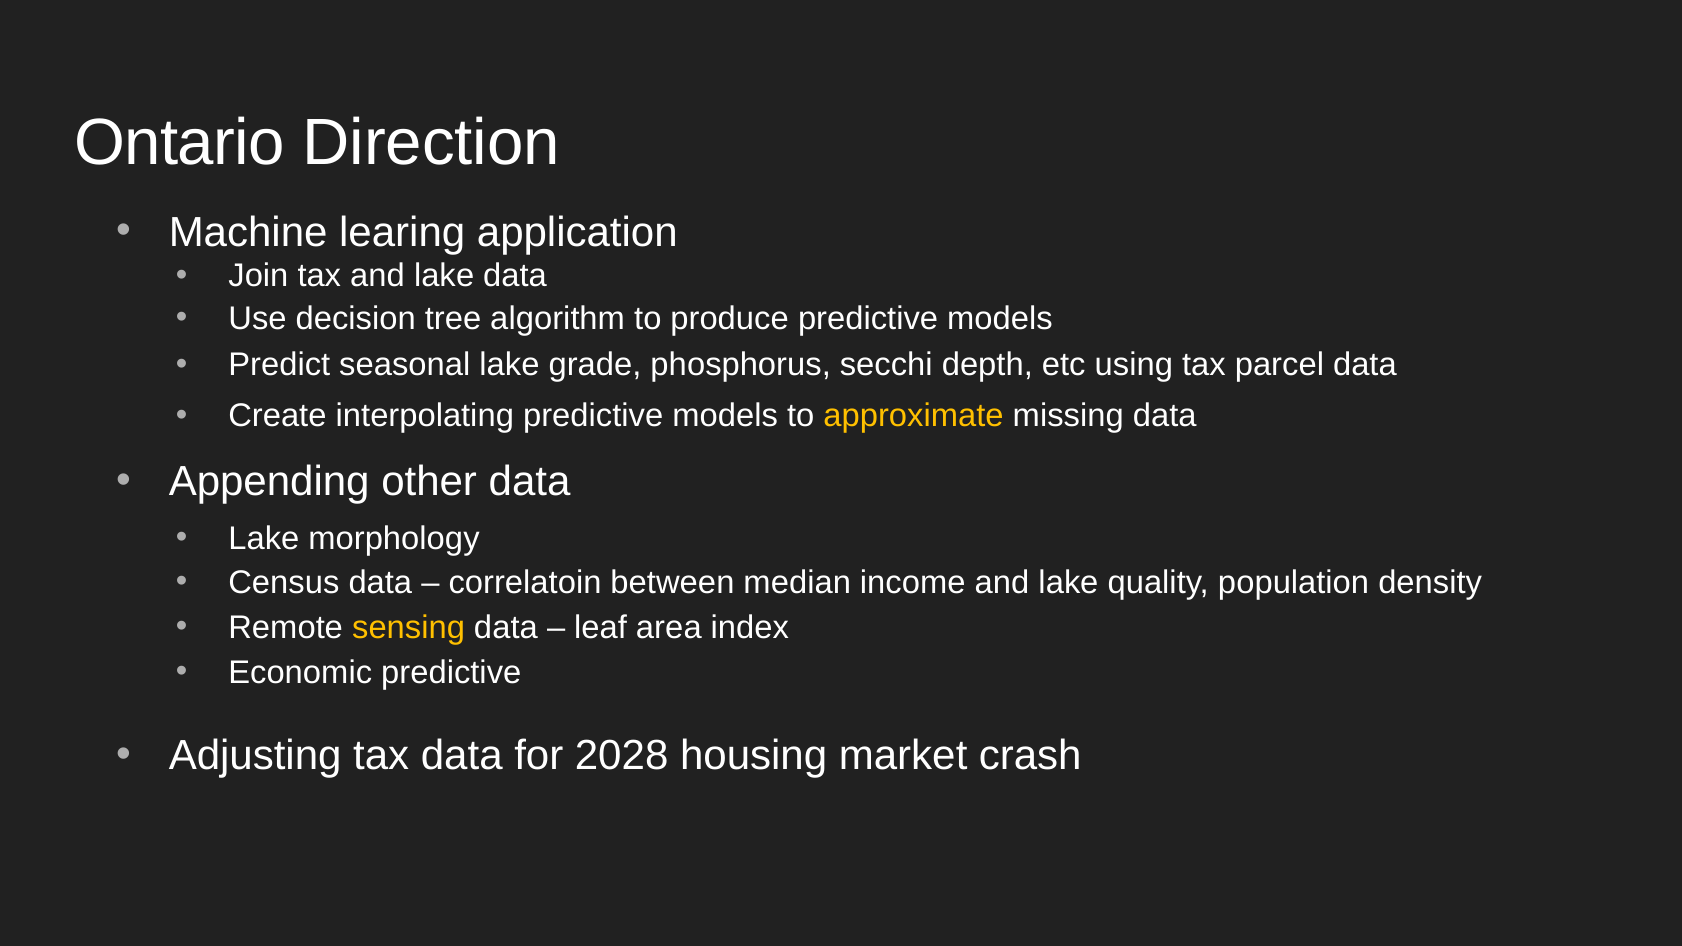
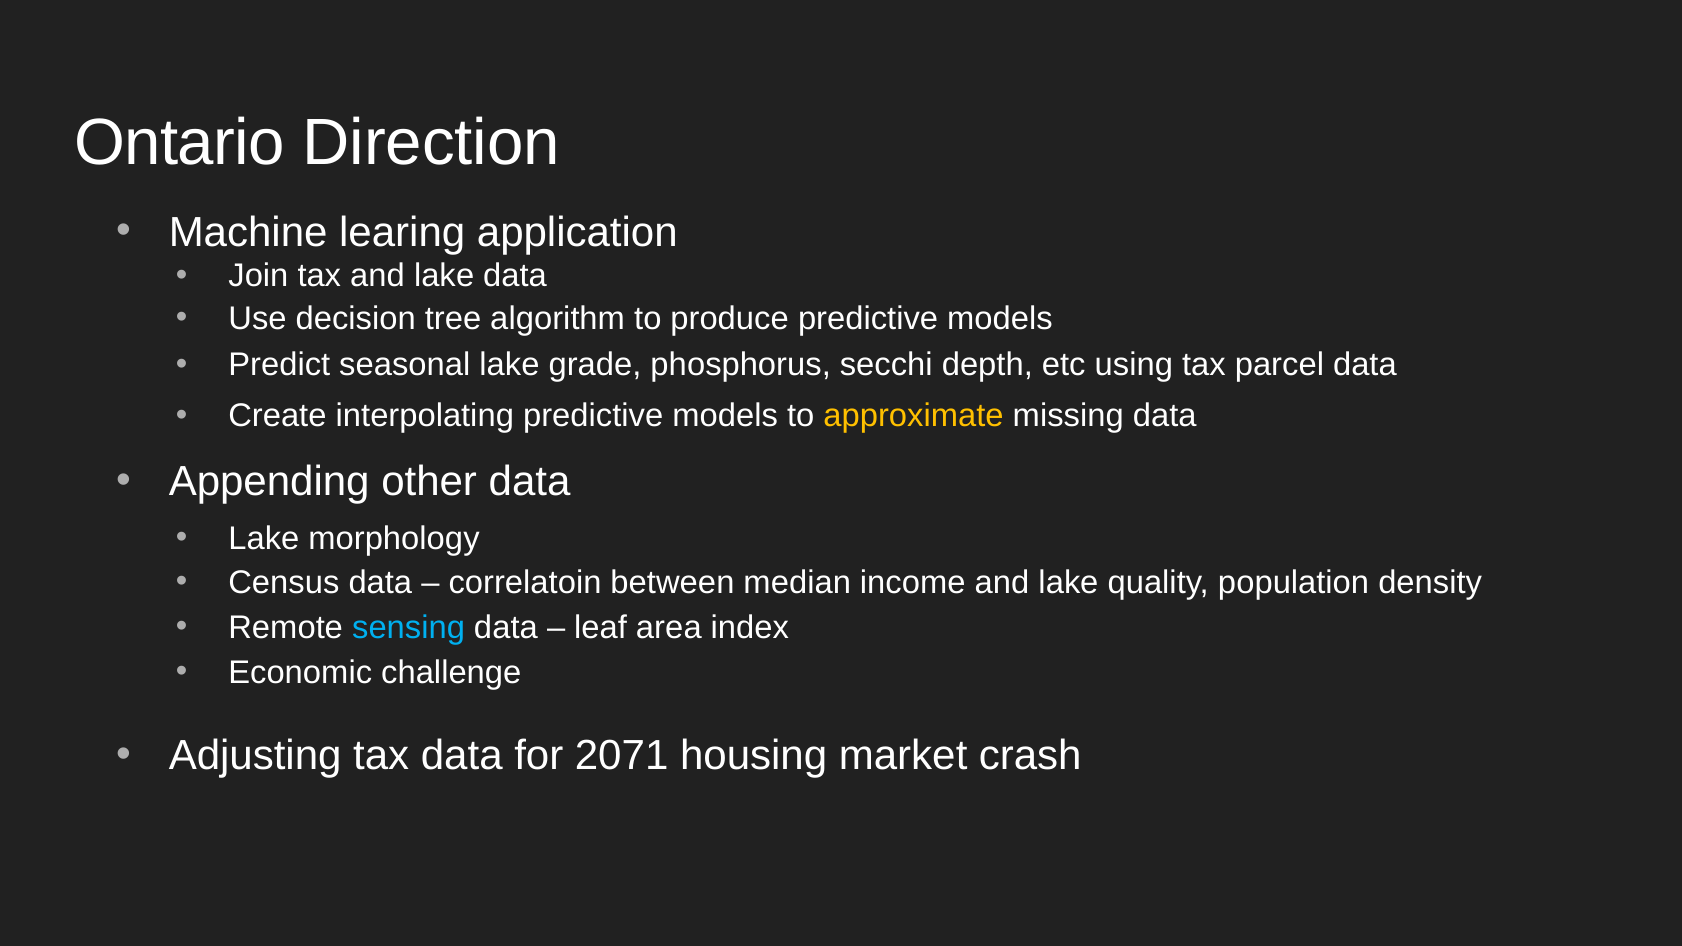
sensing colour: yellow -> light blue
Economic predictive: predictive -> challenge
2028: 2028 -> 2071
